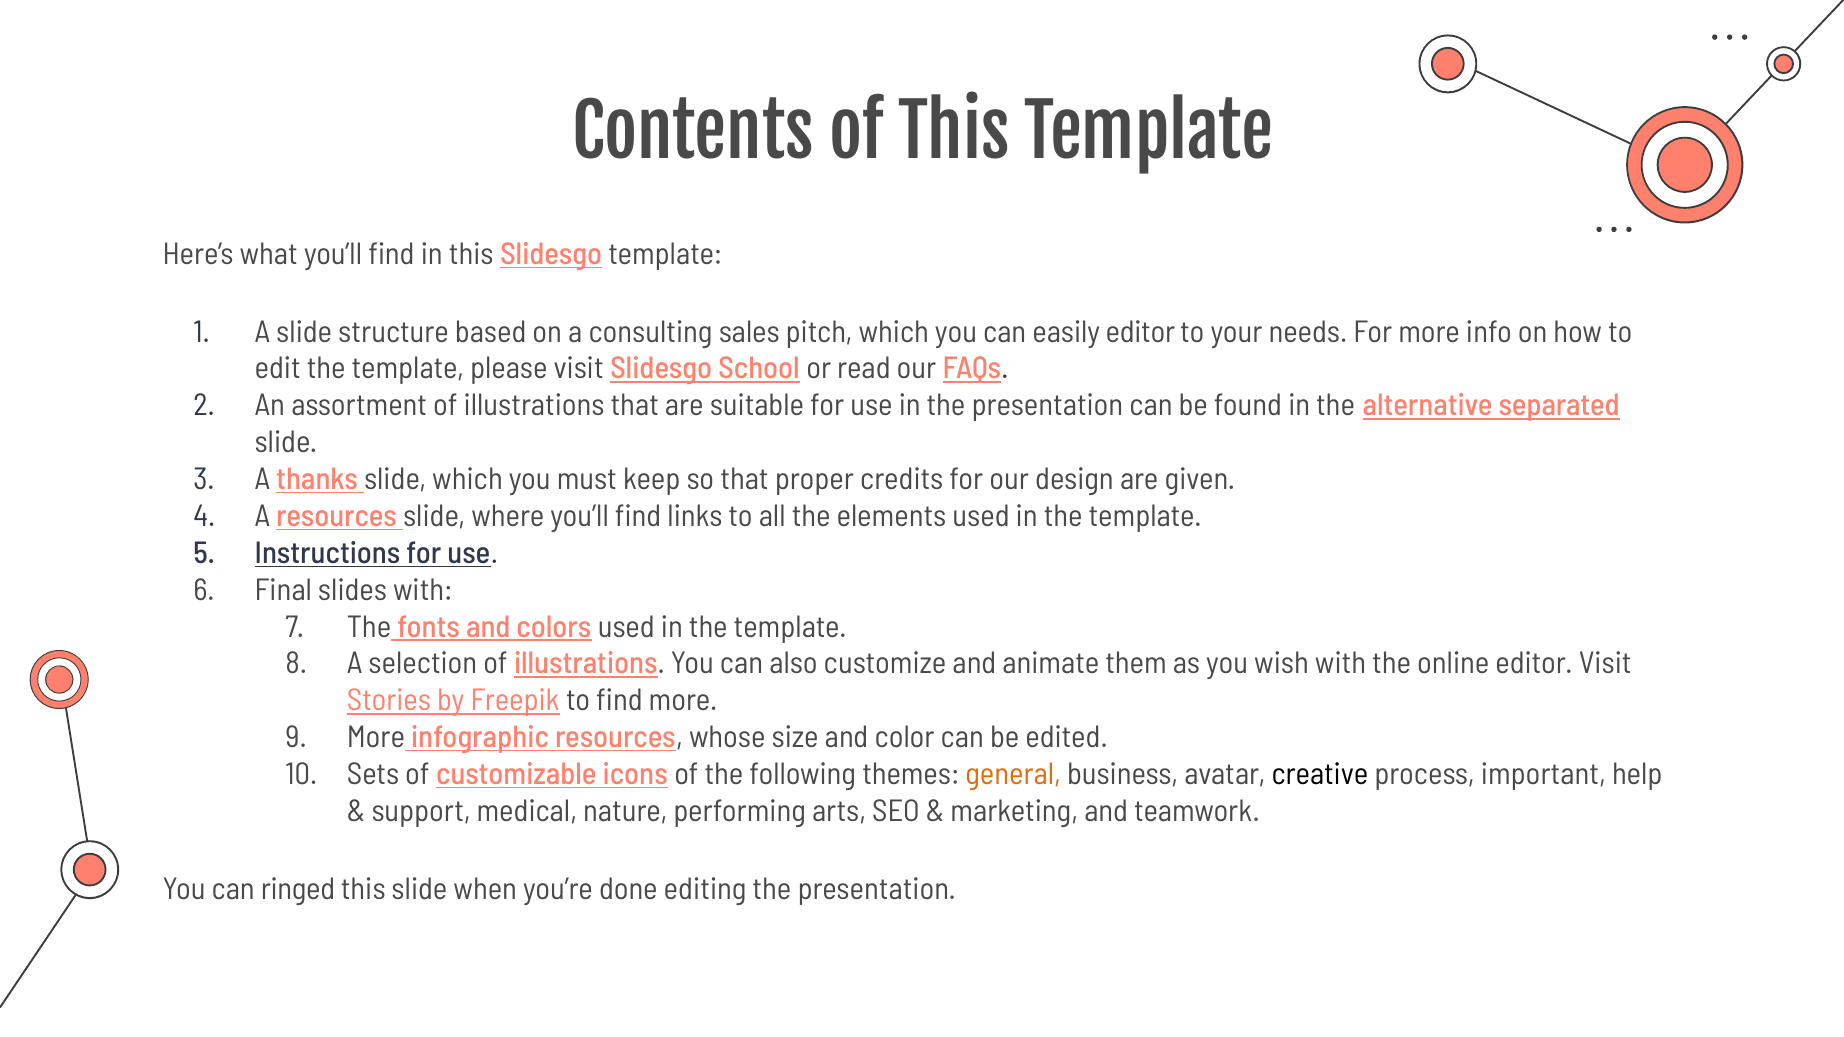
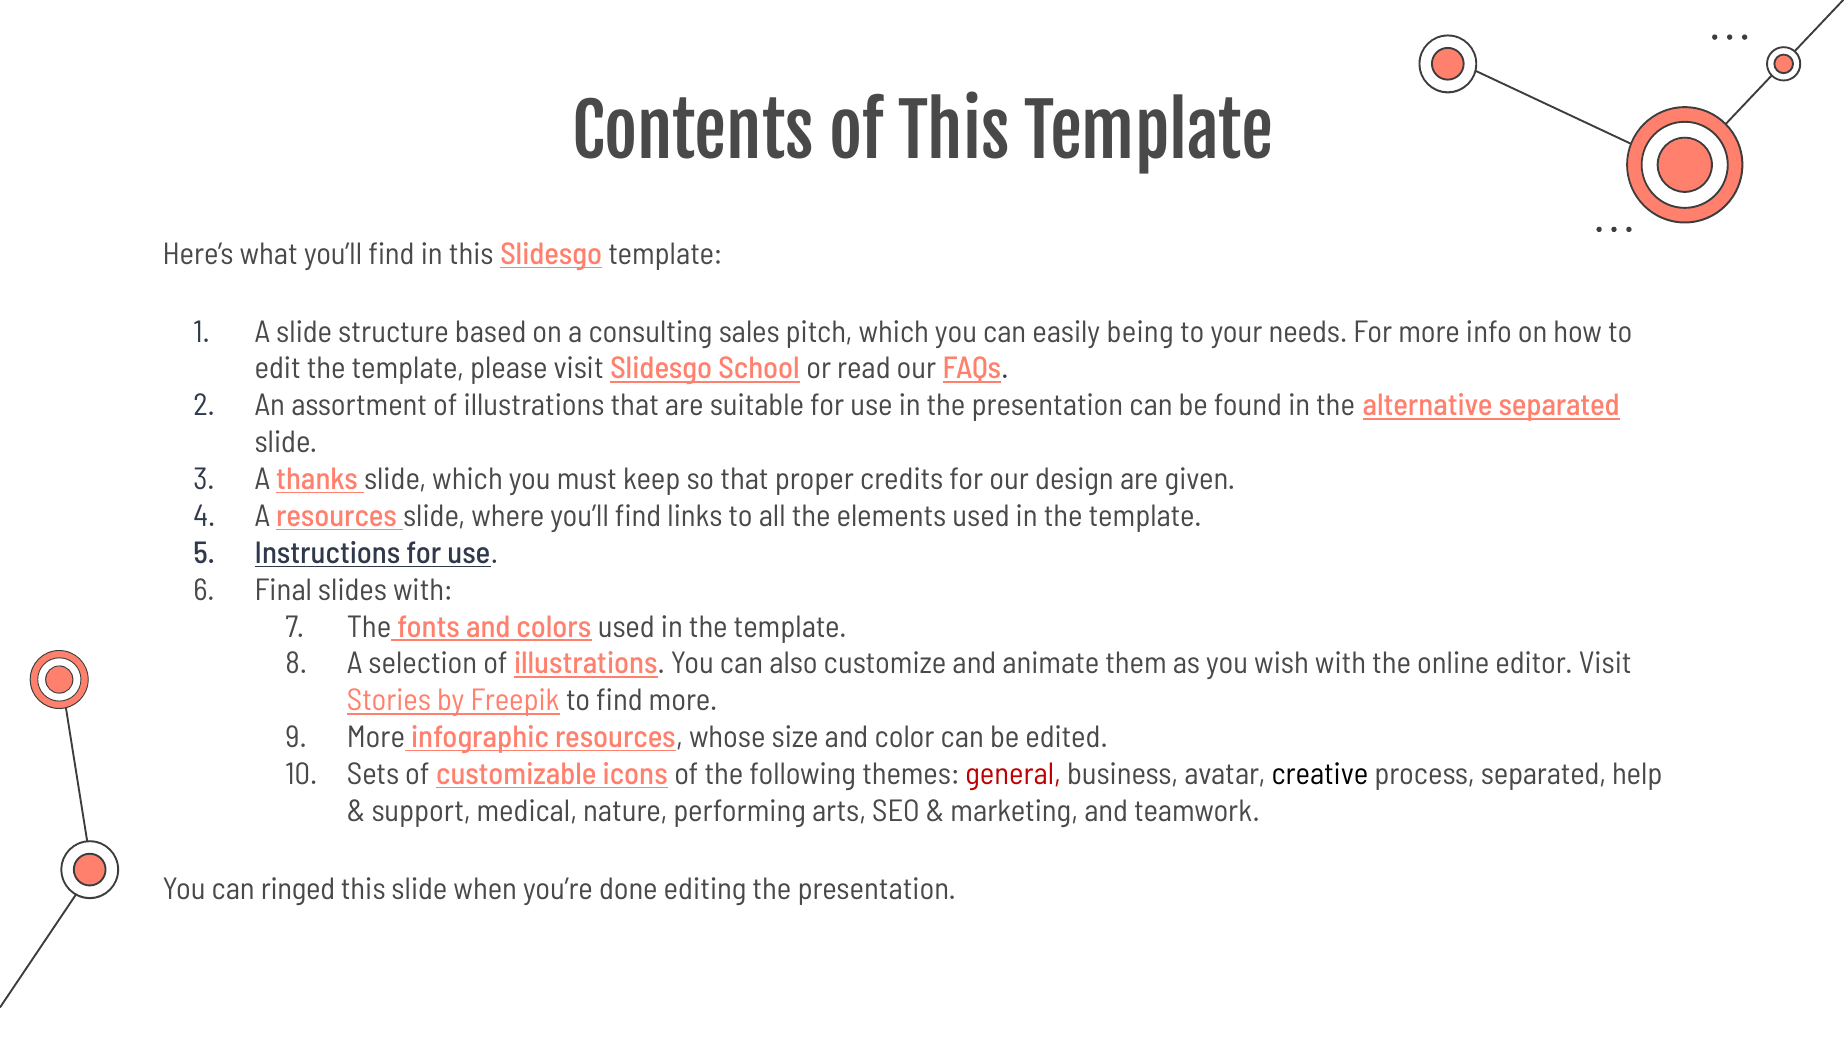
easily editor: editor -> being
general colour: orange -> red
process important: important -> separated
